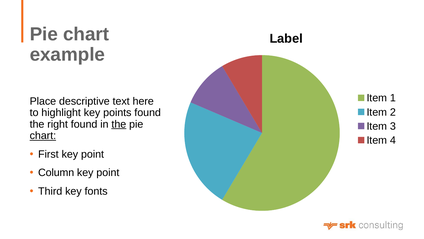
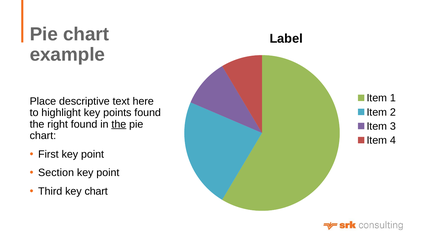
chart at (43, 135) underline: present -> none
Column: Column -> Section
key fonts: fonts -> chart
